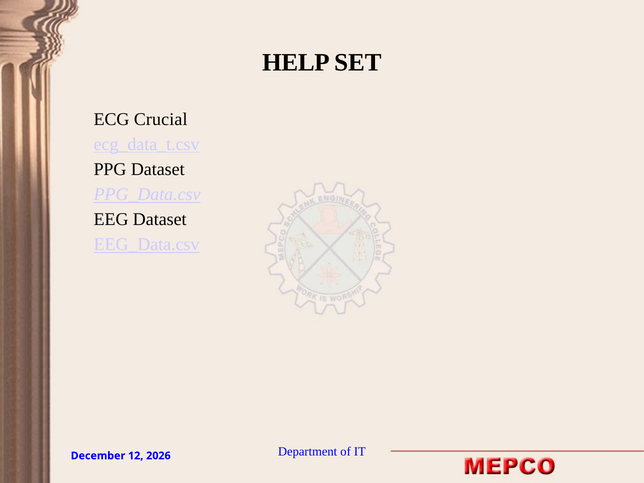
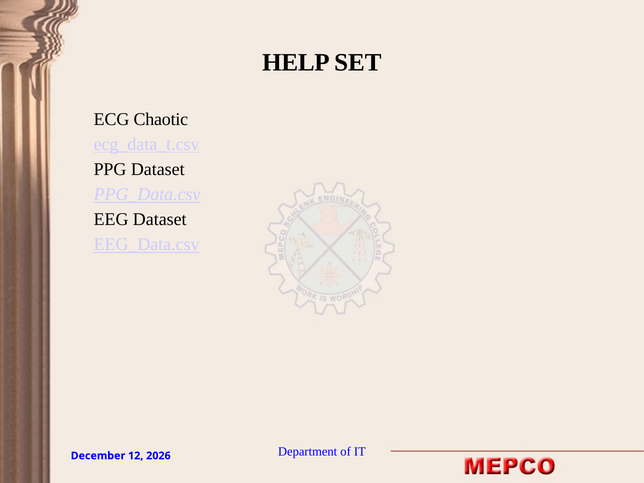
Crucial: Crucial -> Chaotic
